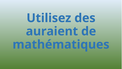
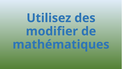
auraient: auraient -> modifier
